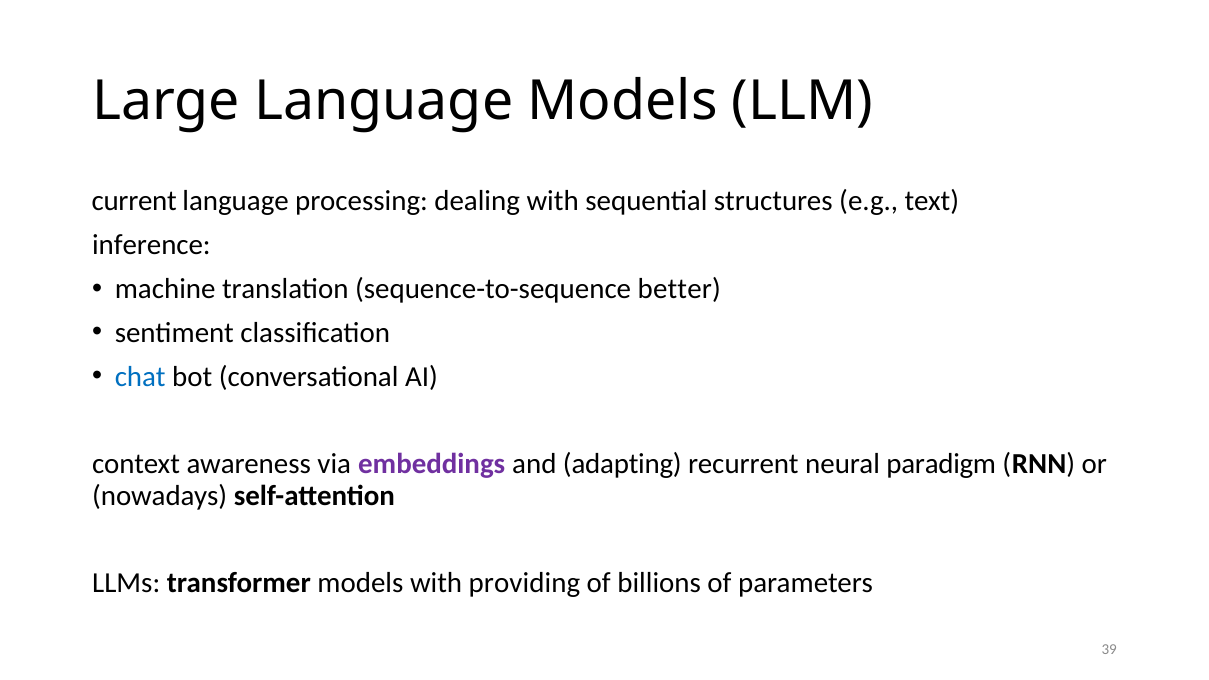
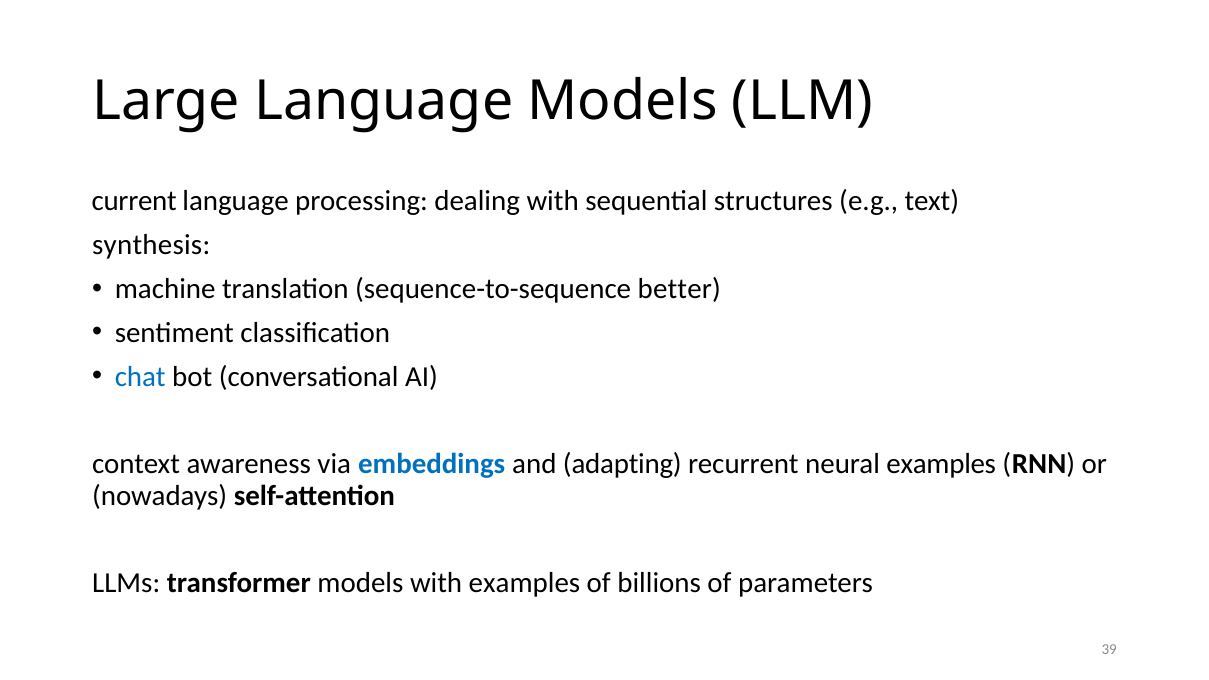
inference: inference -> synthesis
embeddings colour: purple -> blue
neural paradigm: paradigm -> examples
with providing: providing -> examples
